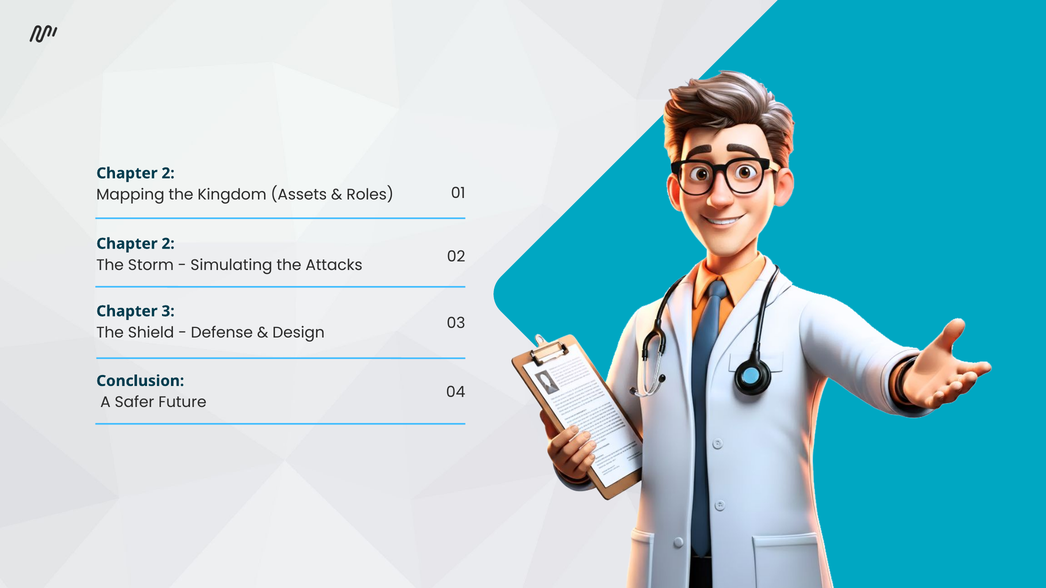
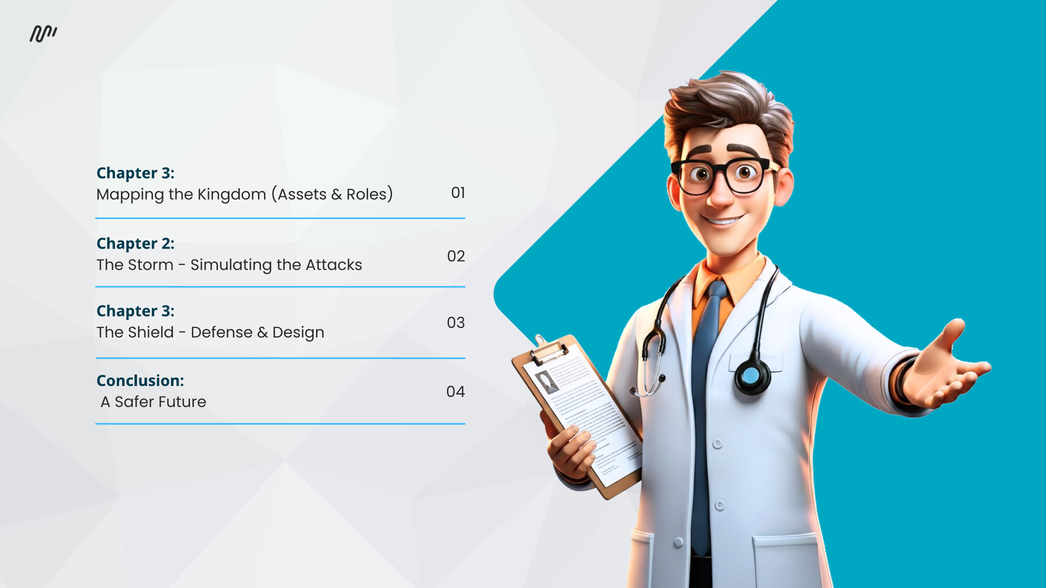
2 at (168, 173): 2 -> 3
